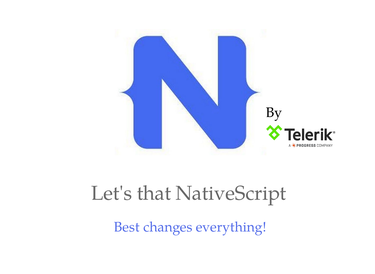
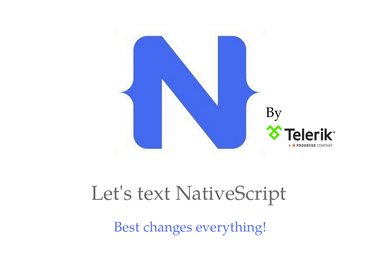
that: that -> text
